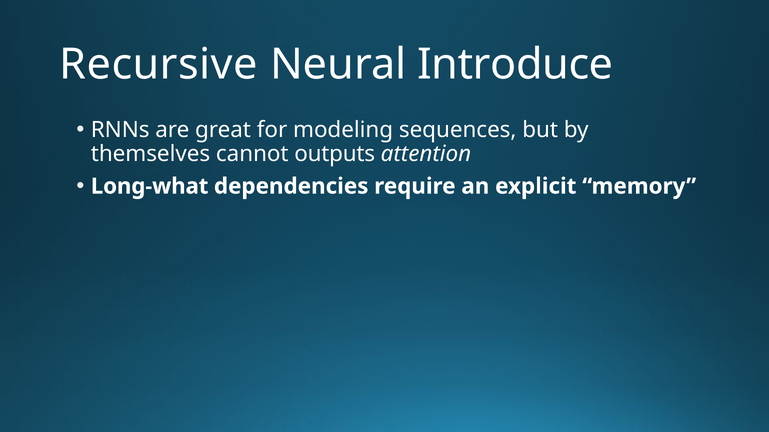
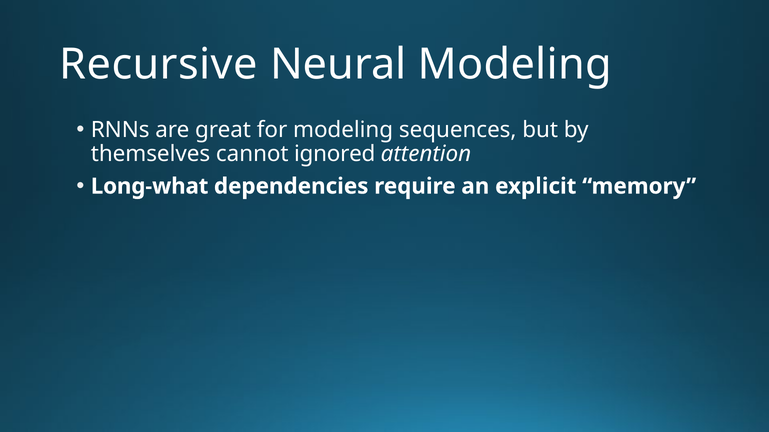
Neural Introduce: Introduce -> Modeling
outputs: outputs -> ignored
